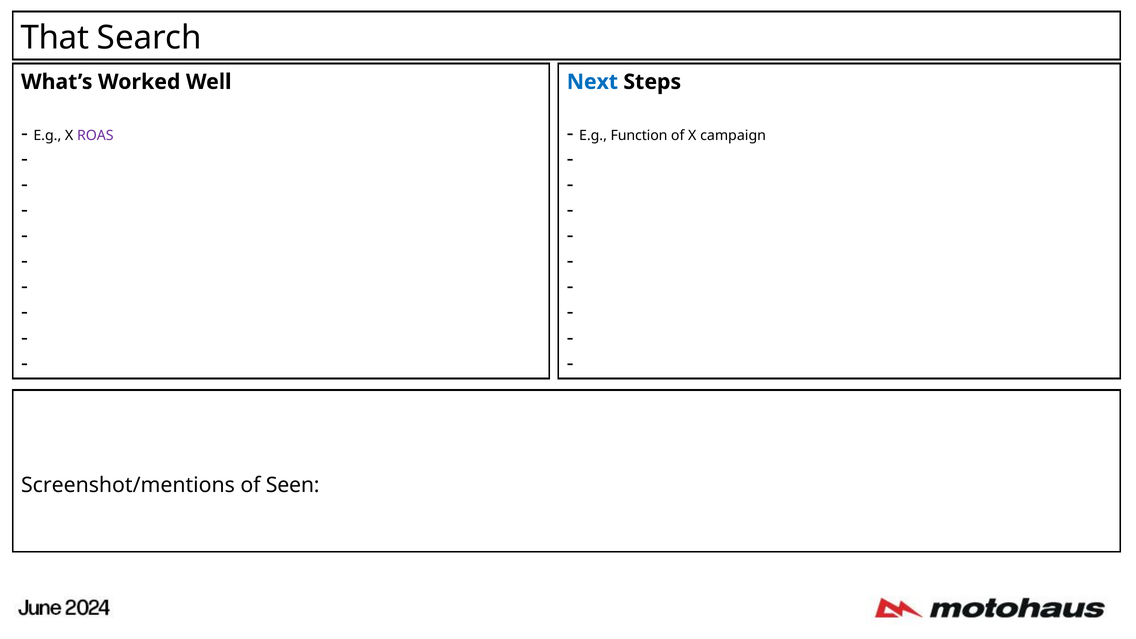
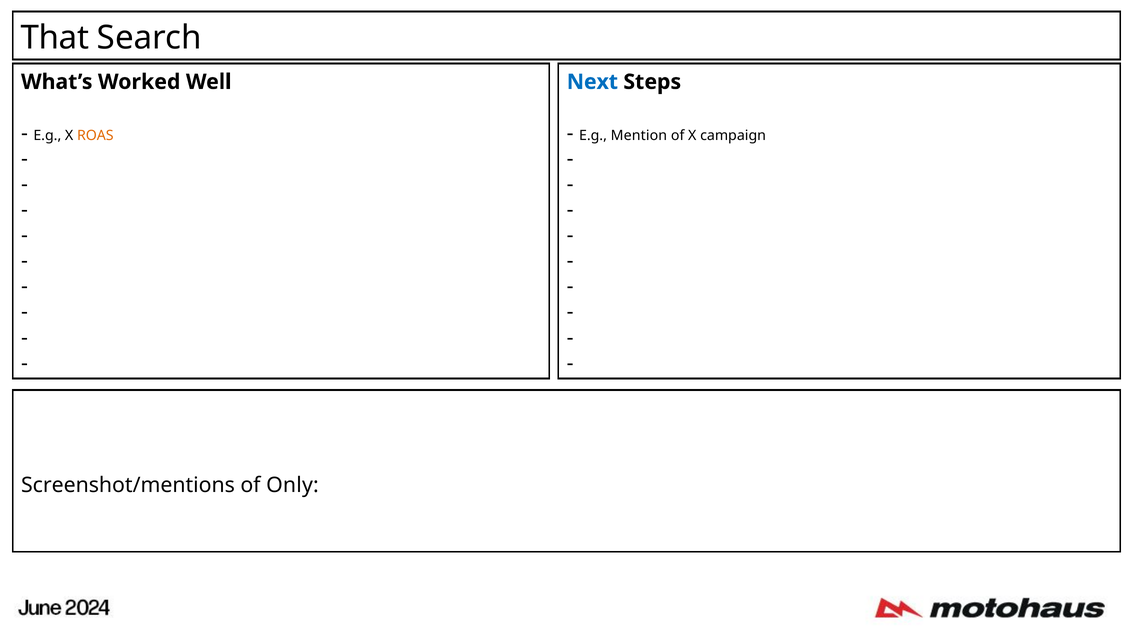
ROAS colour: purple -> orange
Function: Function -> Mention
Seen: Seen -> Only
